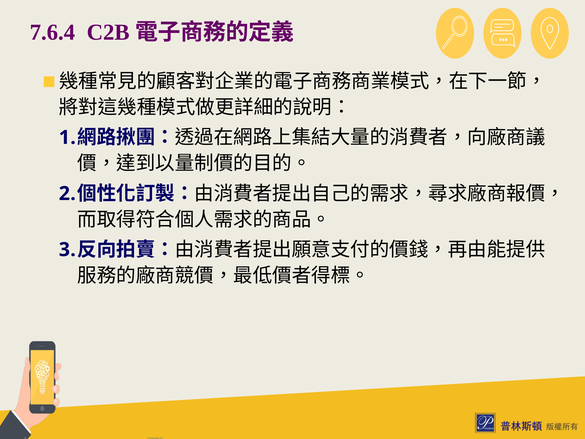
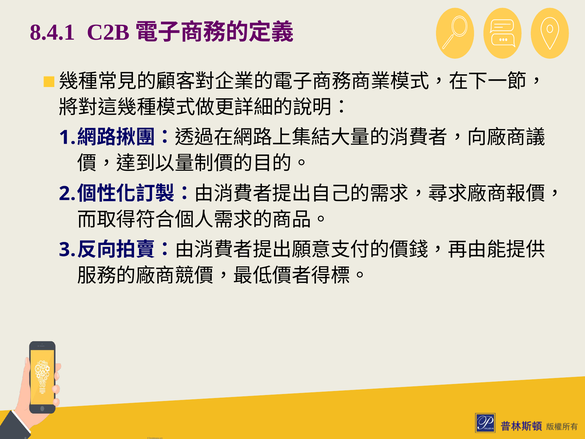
7.6.4: 7.6.4 -> 8.4.1
